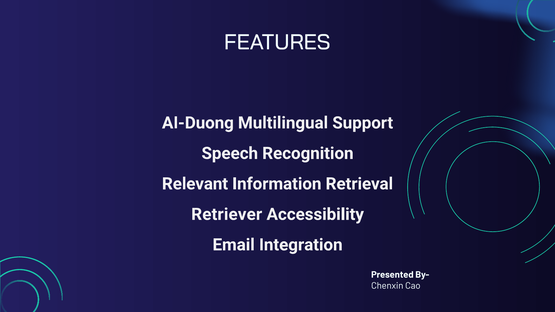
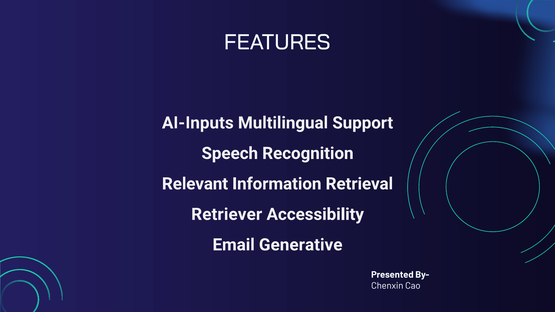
AI-Duong: AI-Duong -> AI-Inputs
Integration: Integration -> Generative
